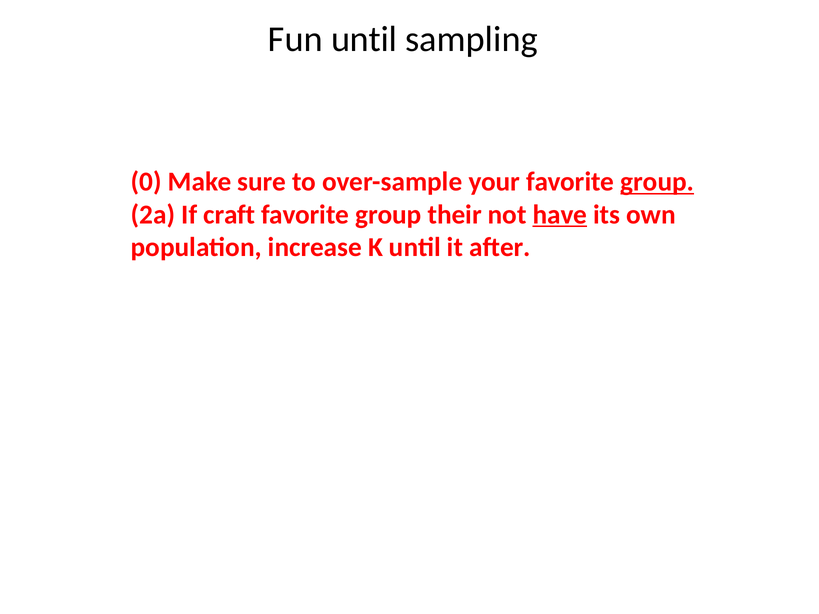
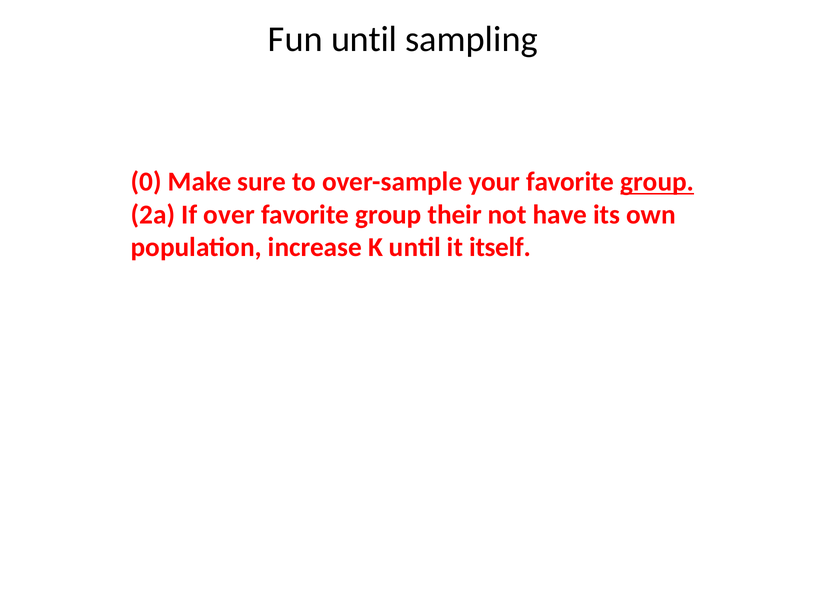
craft: craft -> over
have underline: present -> none
after: after -> itself
